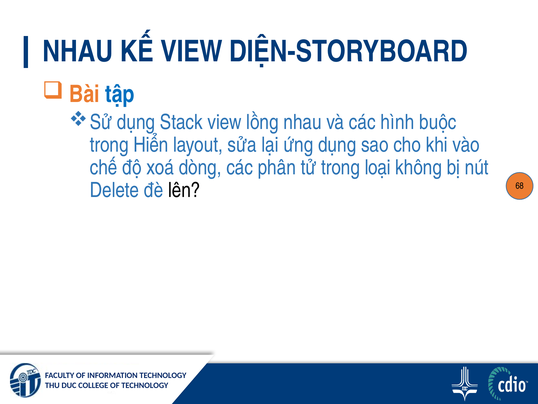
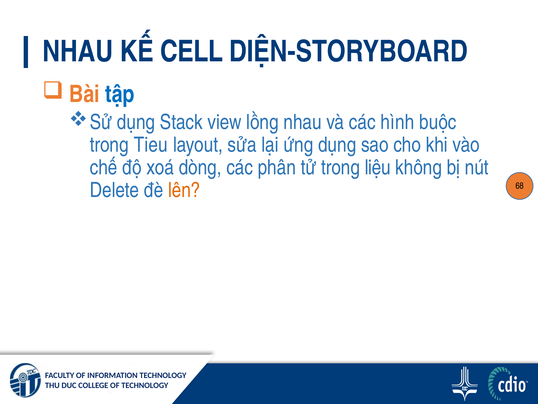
KẾ VIEW: VIEW -> CELL
Hiển: Hiển -> Tieu
loại: loại -> liệu
lên colour: black -> orange
